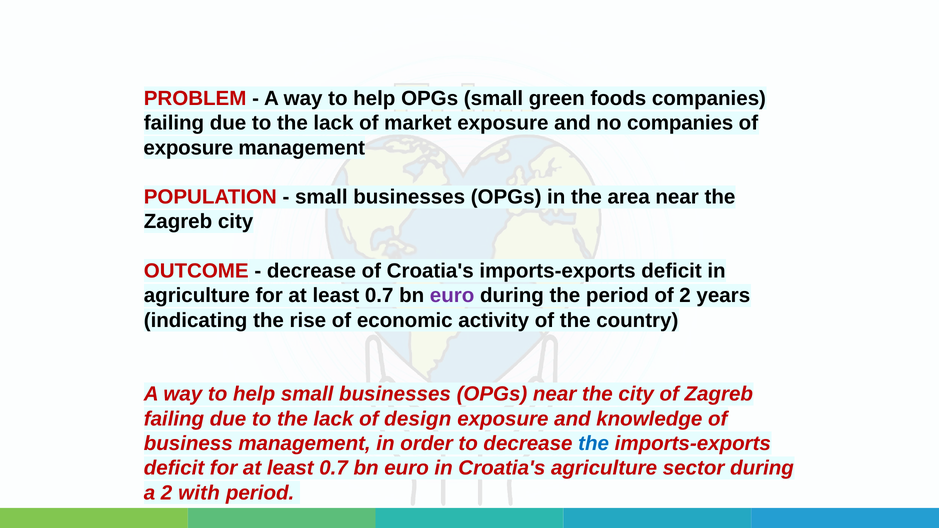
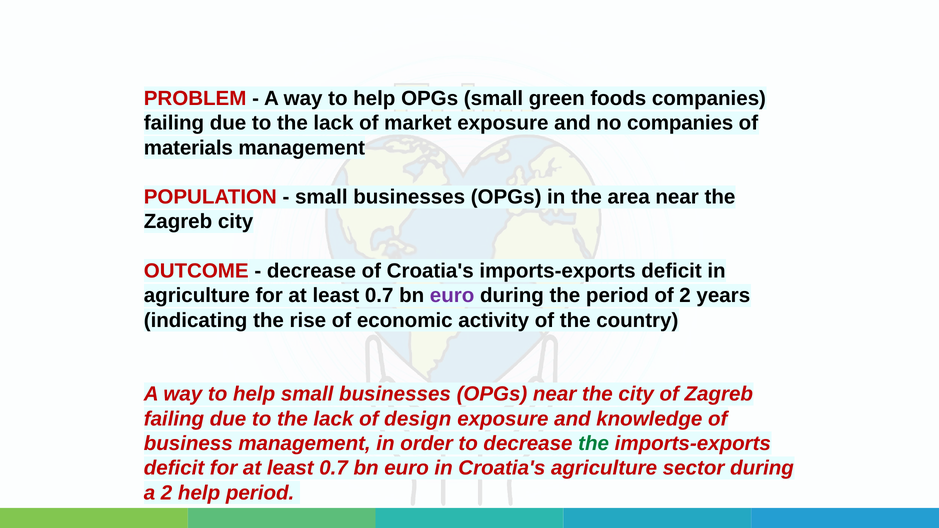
exposure at (188, 148): exposure -> materials
the at (594, 444) colour: blue -> green
2 with: with -> help
